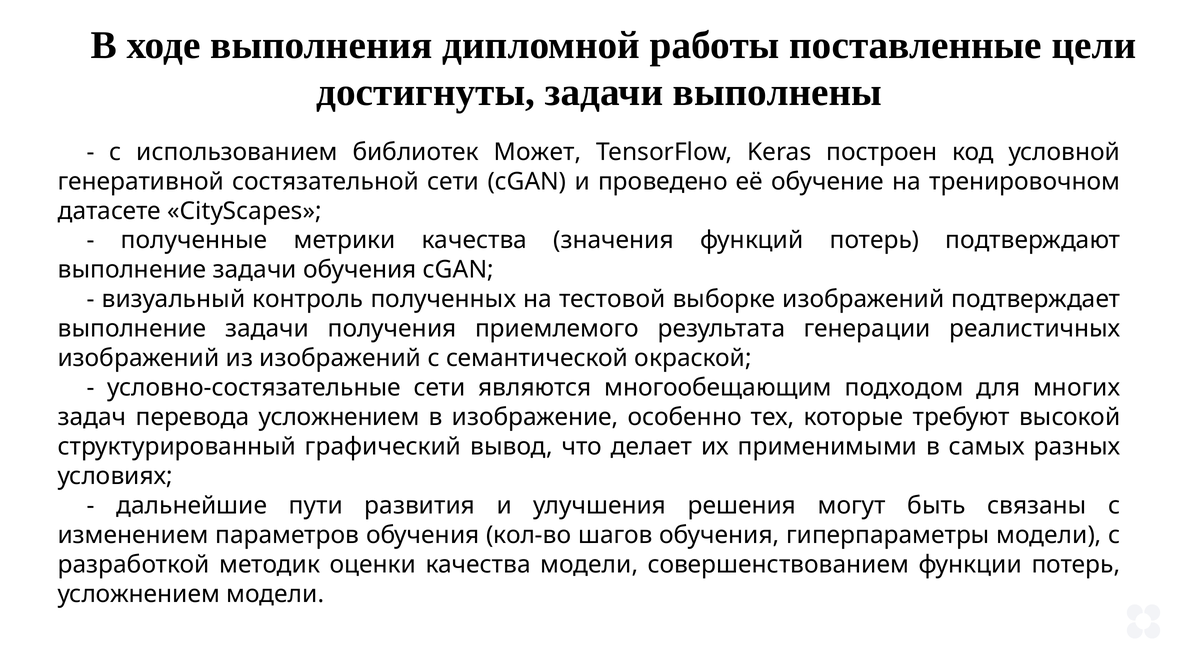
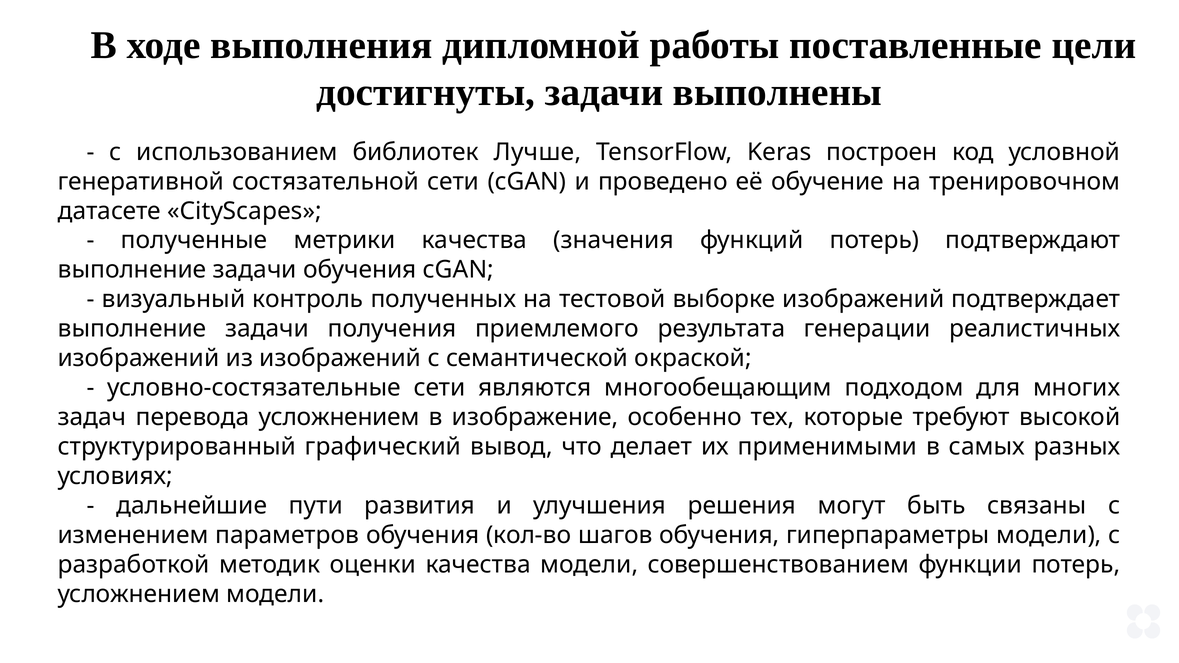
Может: Может -> Лучше
